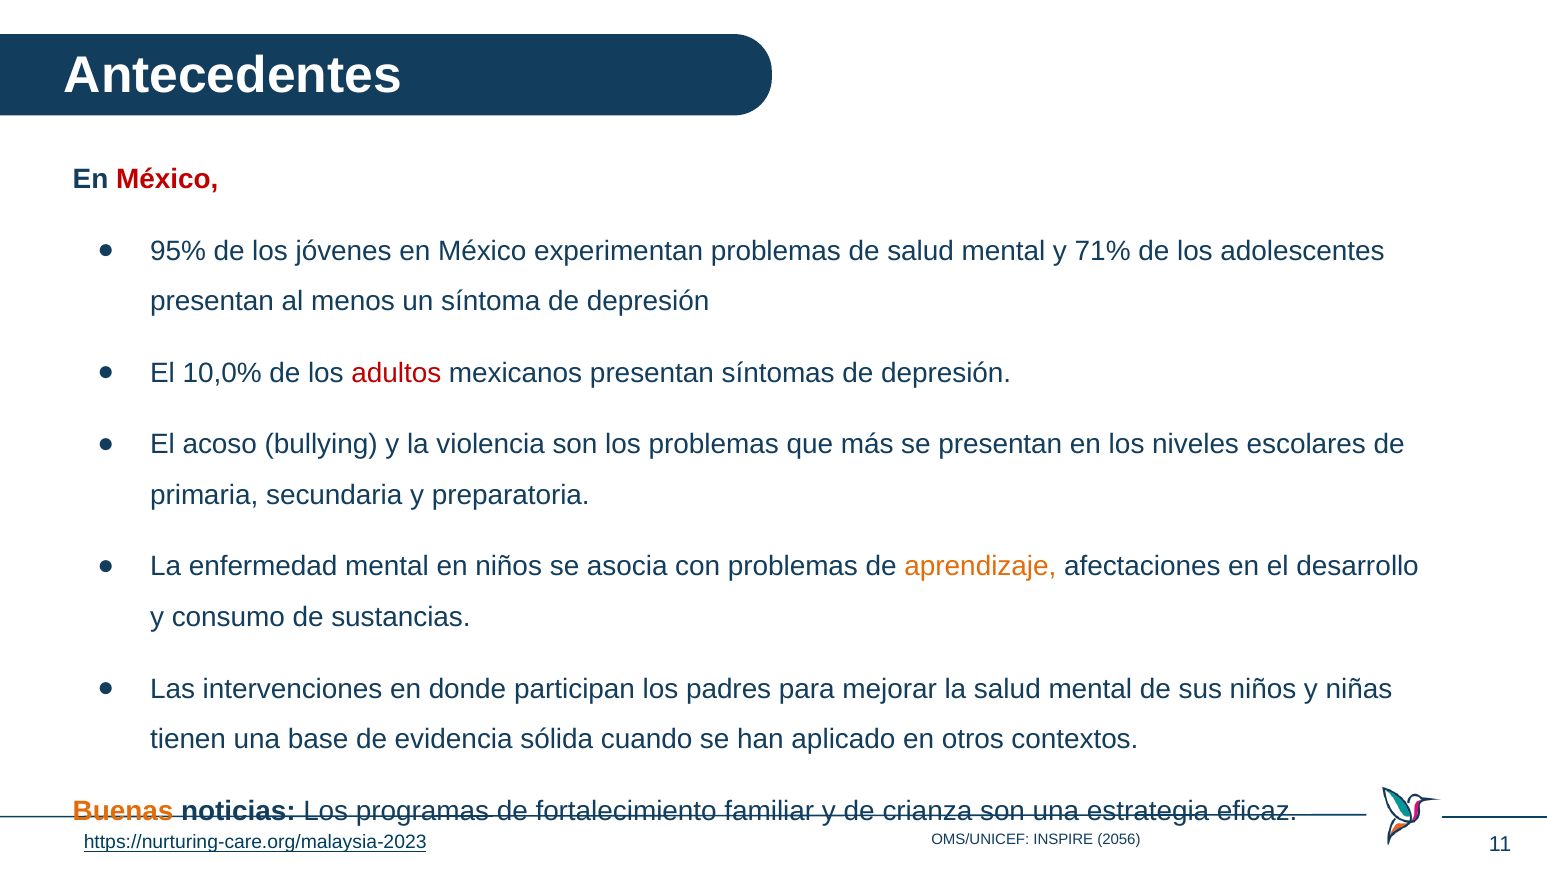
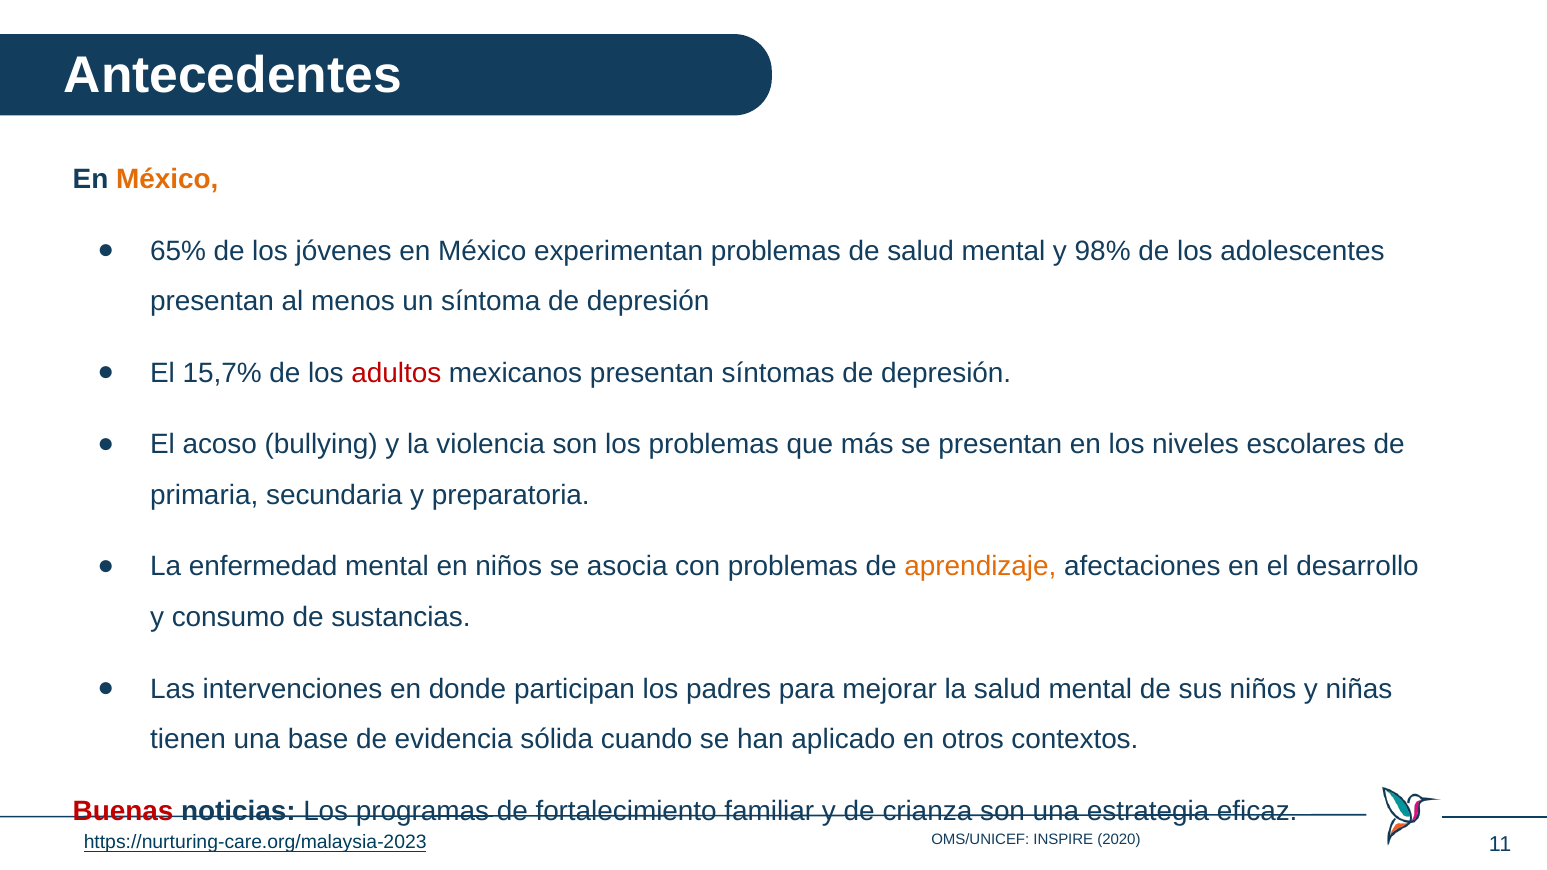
México at (167, 179) colour: red -> orange
95%: 95% -> 65%
71%: 71% -> 98%
10,0%: 10,0% -> 15,7%
Buenas colour: orange -> red
2056: 2056 -> 2020
